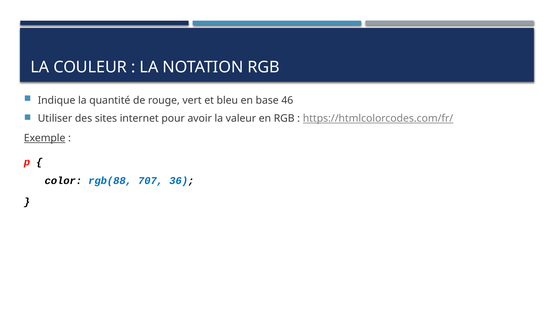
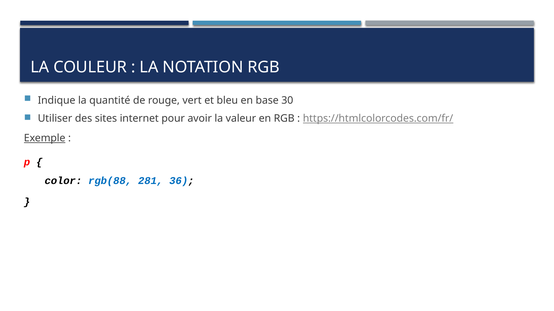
46: 46 -> 30
707: 707 -> 281
